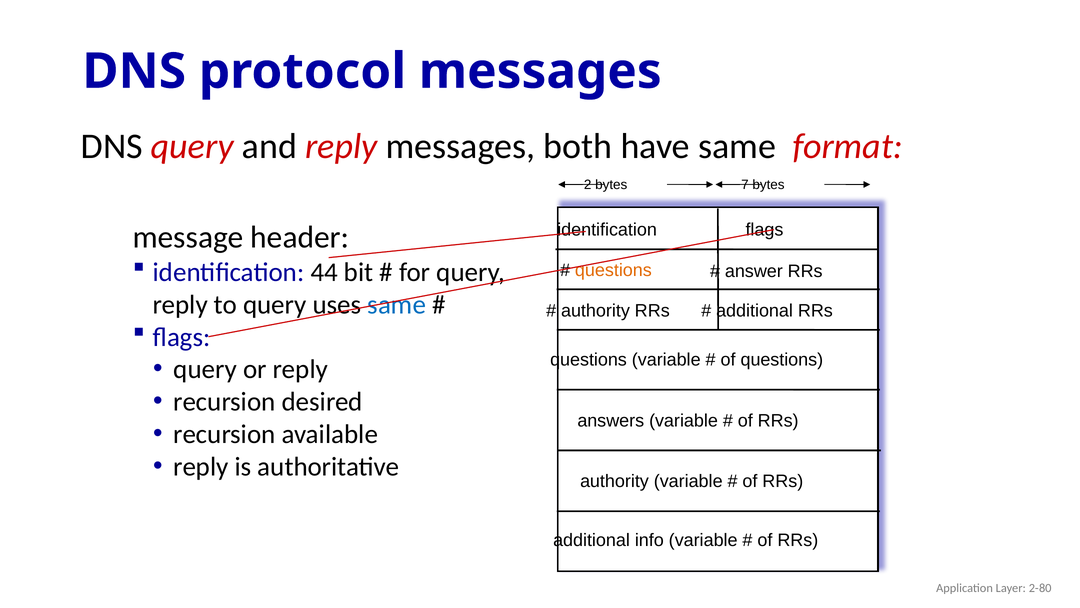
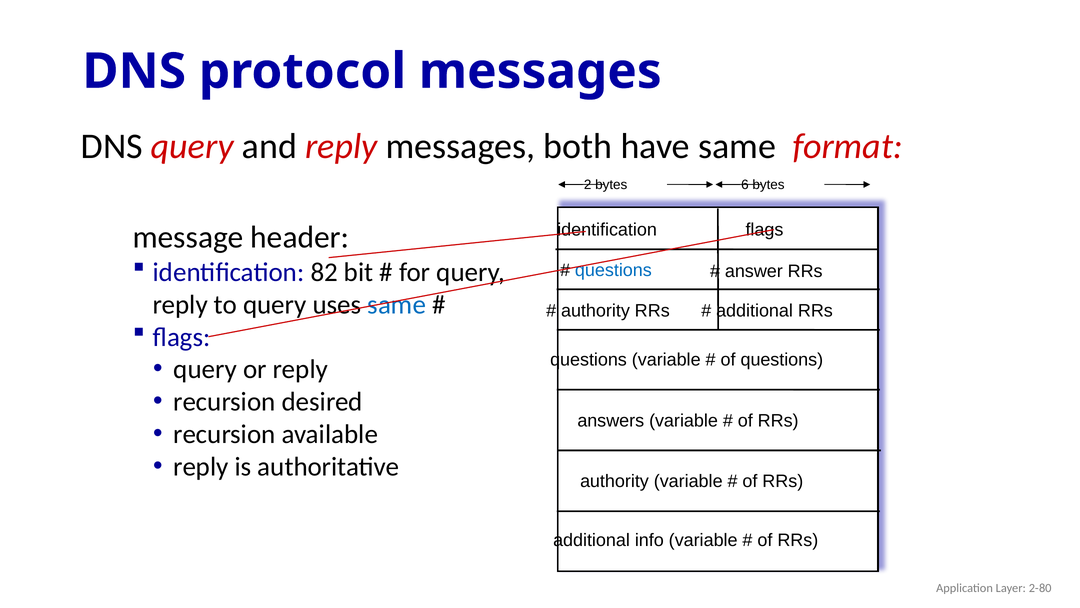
7: 7 -> 6
44: 44 -> 82
questions at (613, 270) colour: orange -> blue
